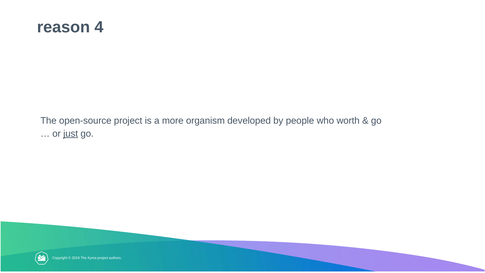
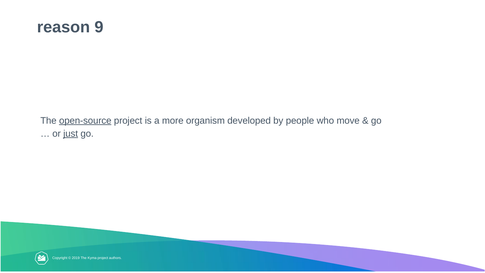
4: 4 -> 9
open-source underline: none -> present
worth: worth -> move
